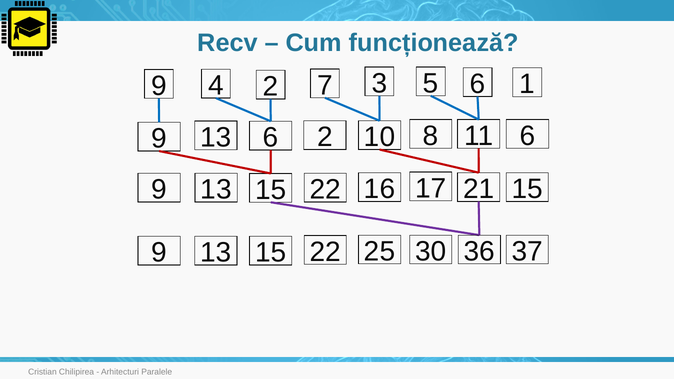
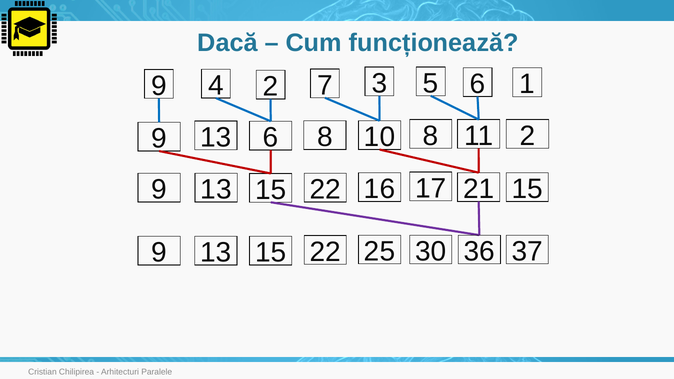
Recv: Recv -> Dacă
2 at (325, 137): 2 -> 8
6 at (527, 136): 6 -> 2
